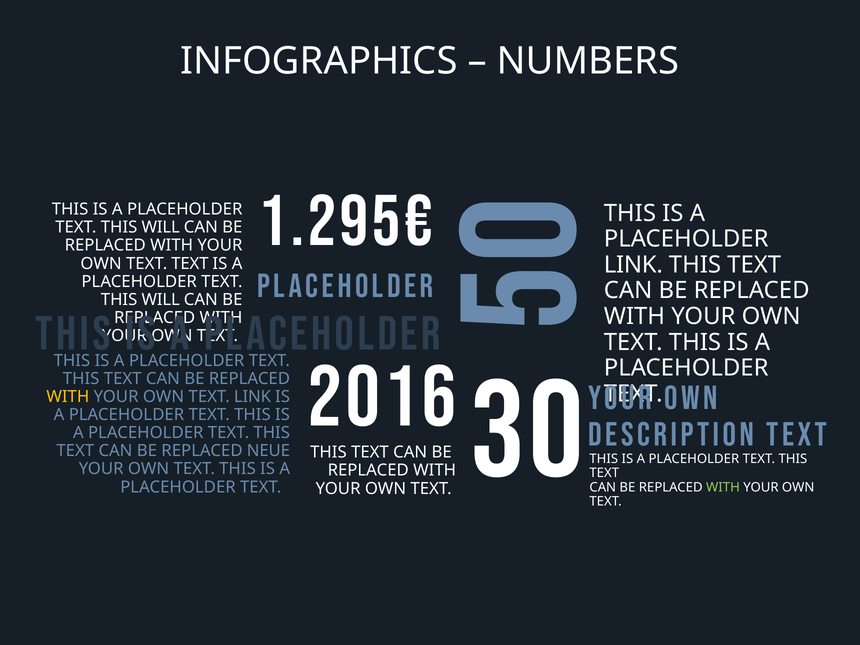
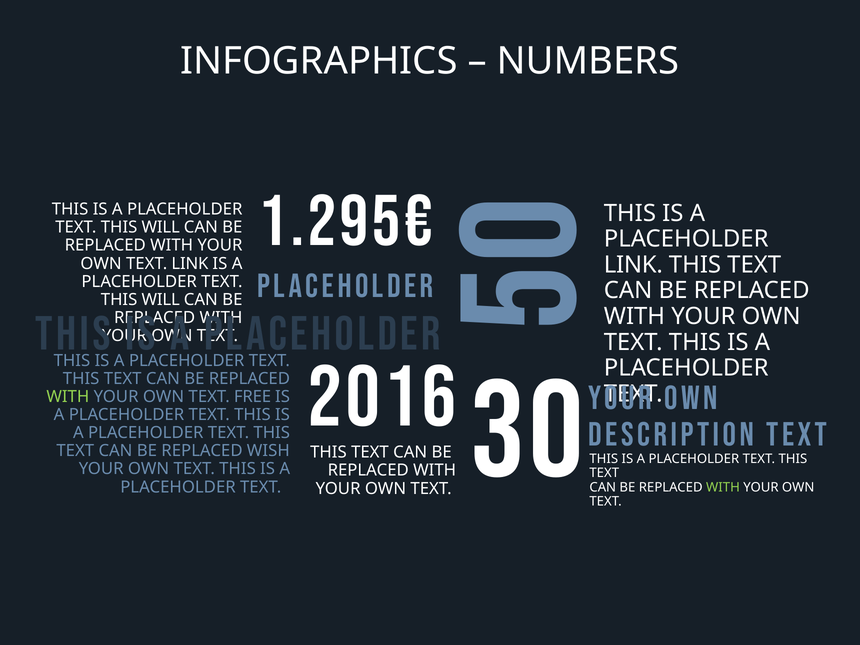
TEXT TEXT: TEXT -> LINK
WITH at (68, 397) colour: yellow -> light green
TEXT LINK: LINK -> FREE
NEUE: NEUE -> WISH
